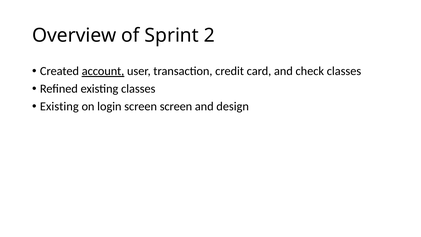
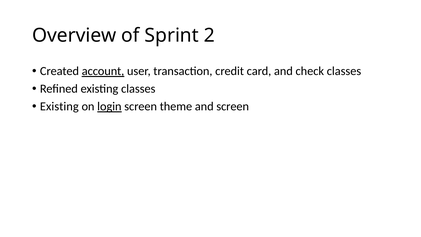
login underline: none -> present
screen screen: screen -> theme
and design: design -> screen
